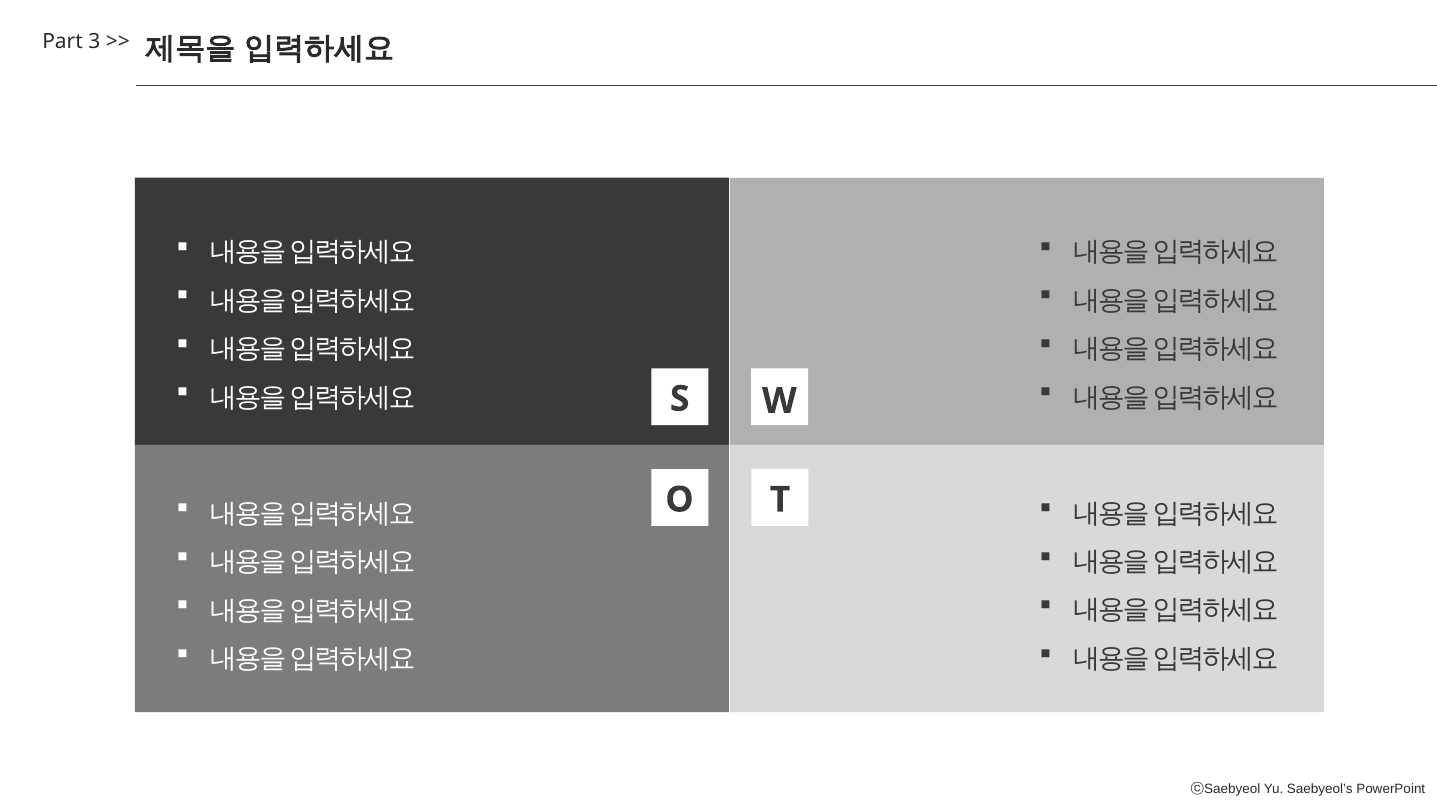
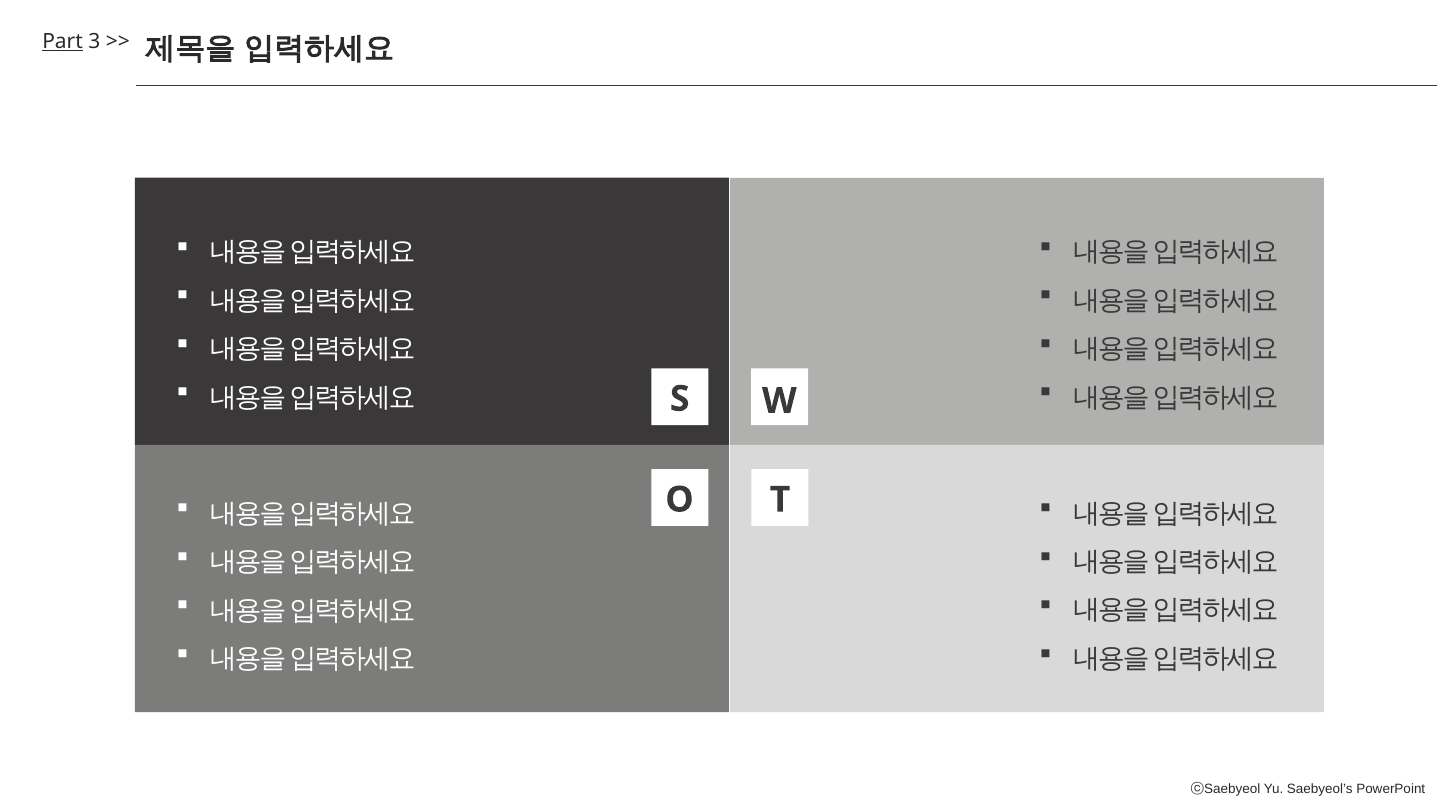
Part underline: none -> present
